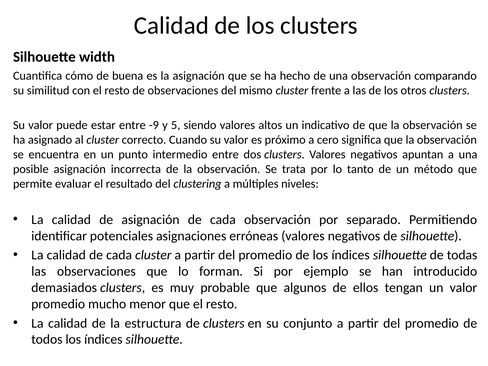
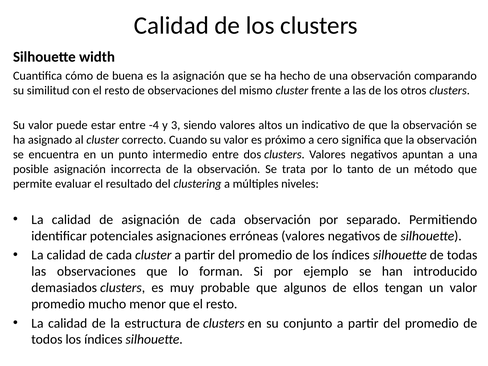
-9: -9 -> -4
5: 5 -> 3
